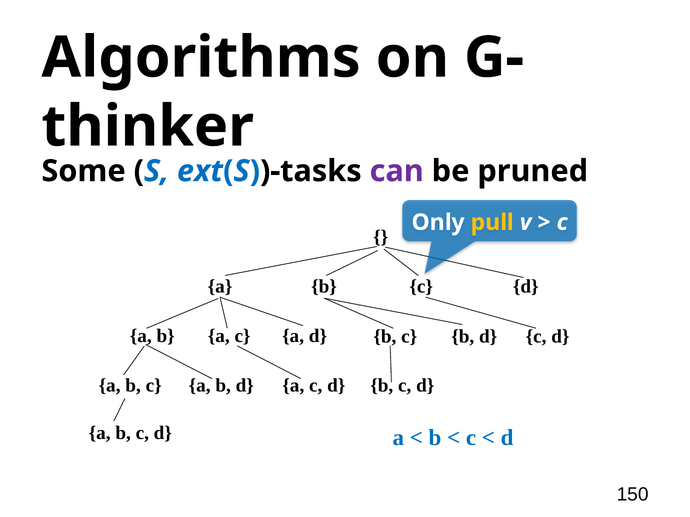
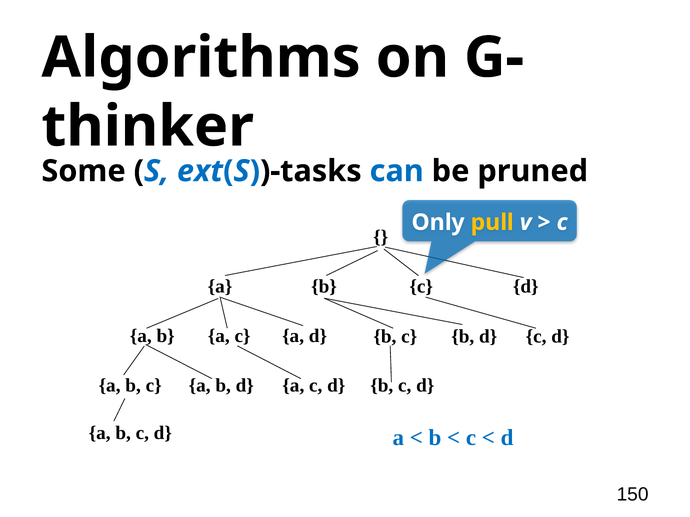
can colour: purple -> blue
